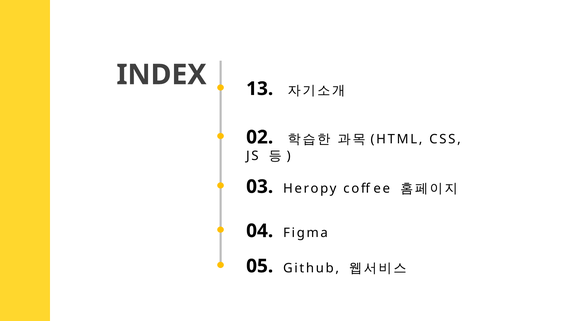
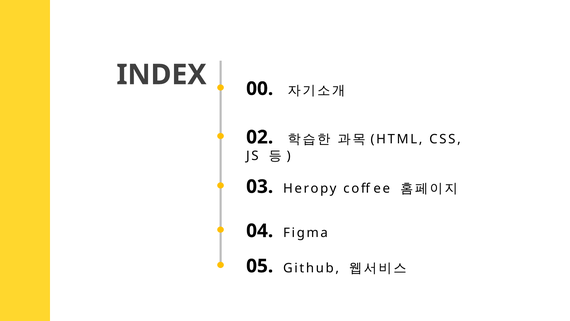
13: 13 -> 00
